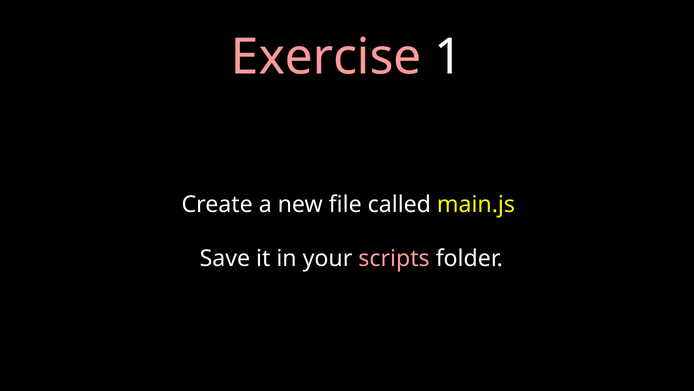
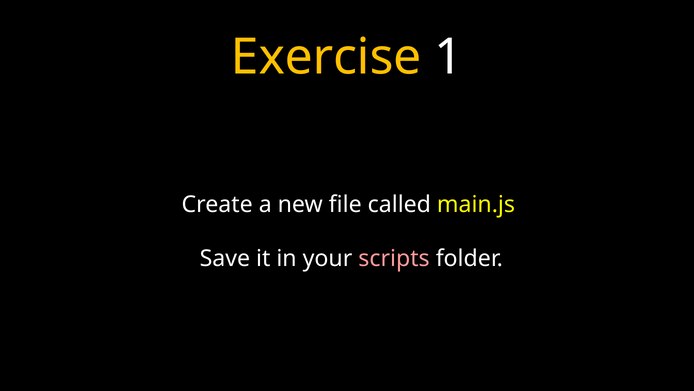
Exercise colour: pink -> yellow
